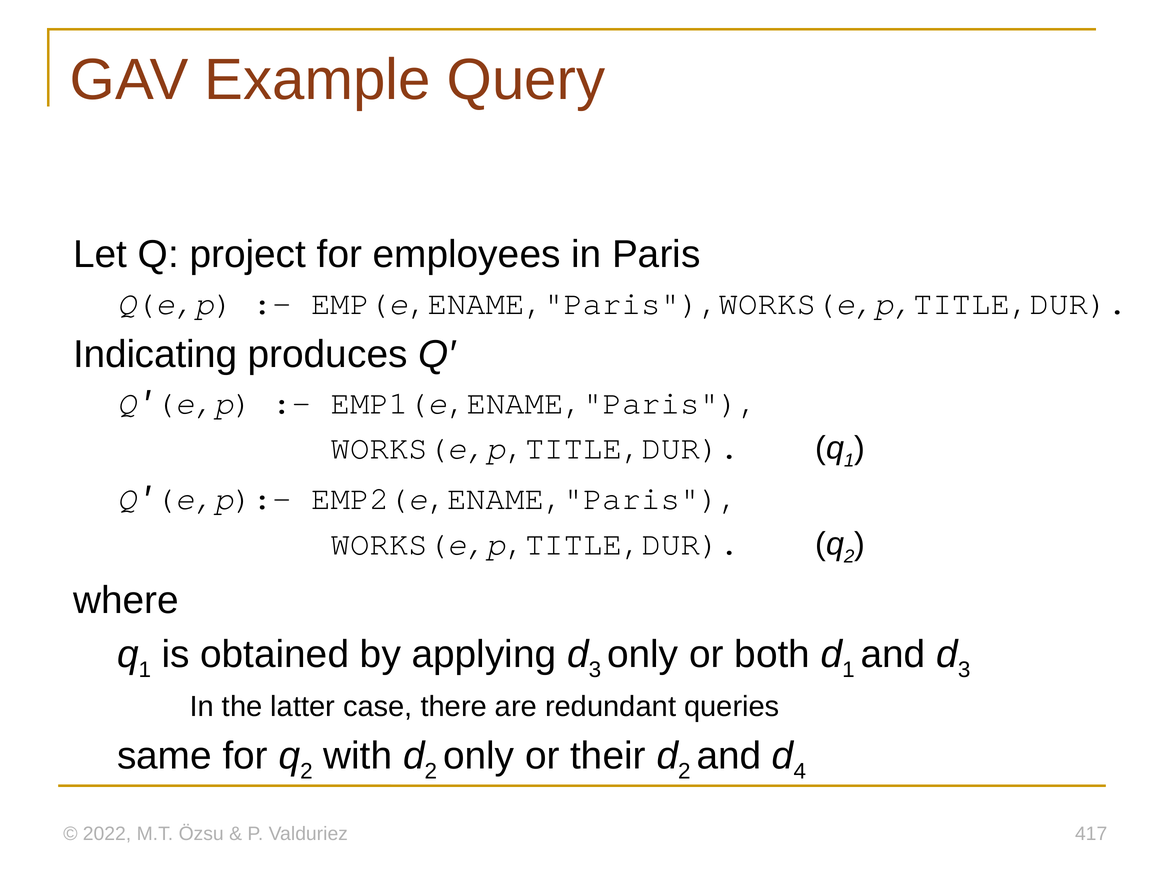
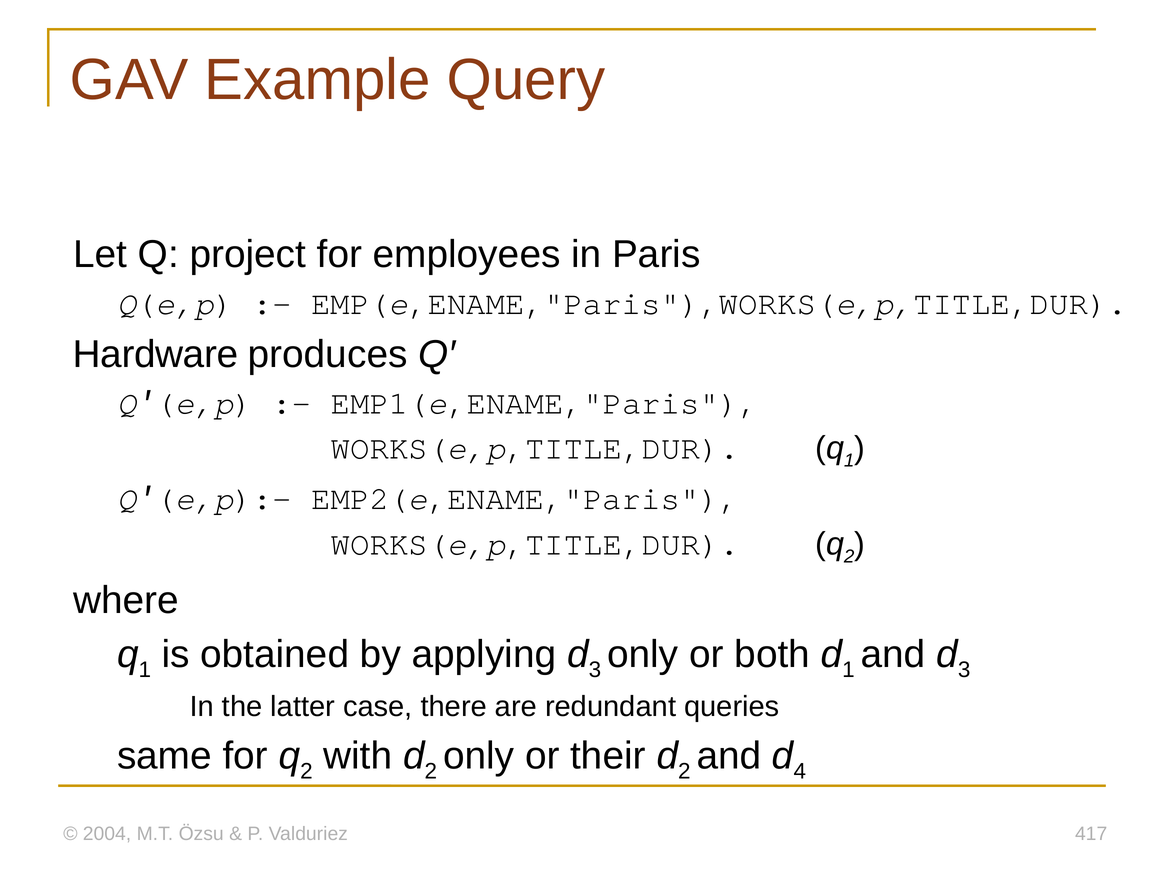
Indicating: Indicating -> Hardware
2022: 2022 -> 2004
